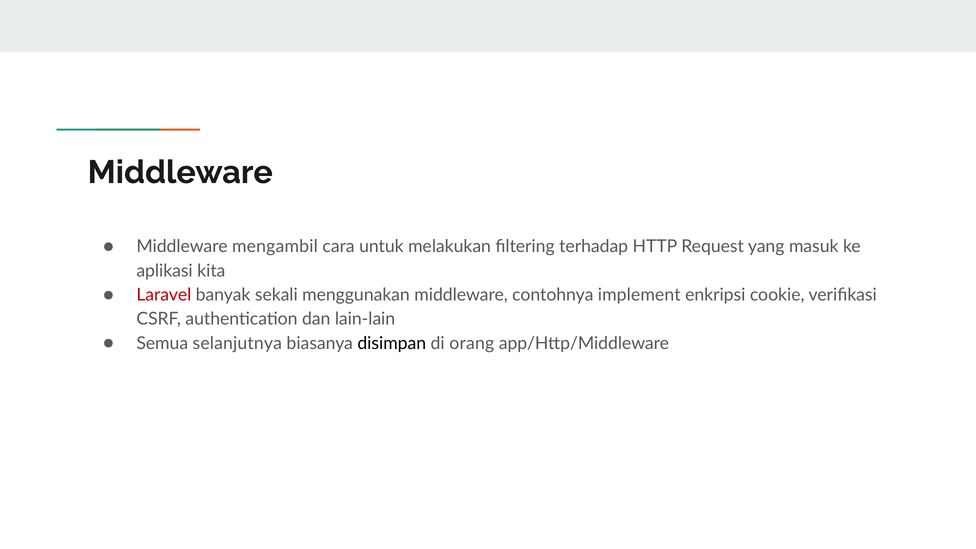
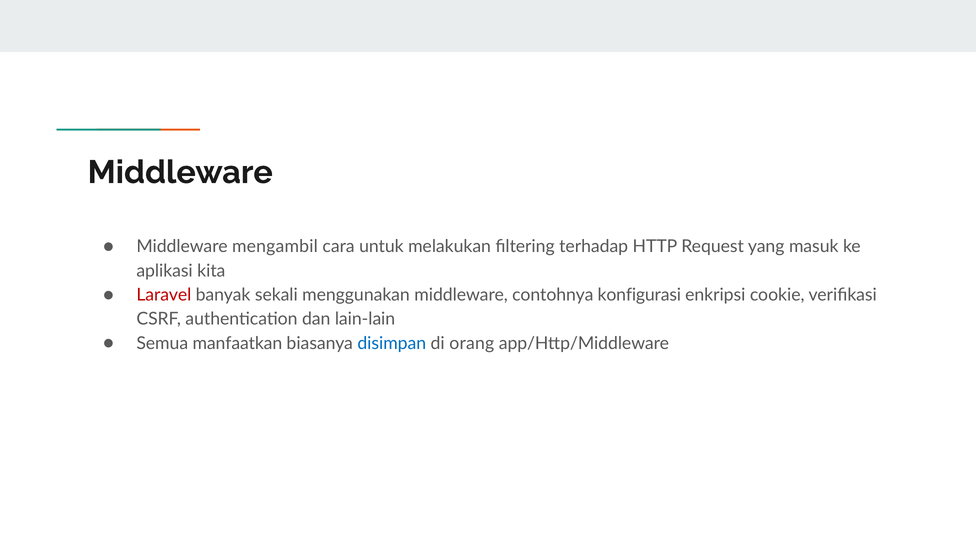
implement: implement -> konfigurasi
selanjutnya: selanjutnya -> manfaatkan
disimpan colour: black -> blue
